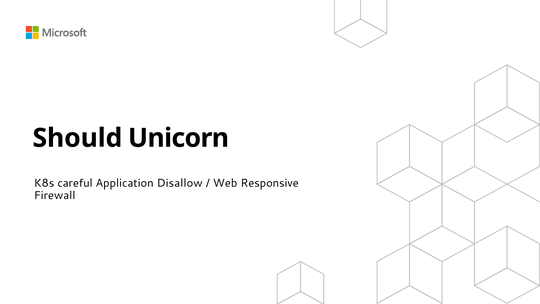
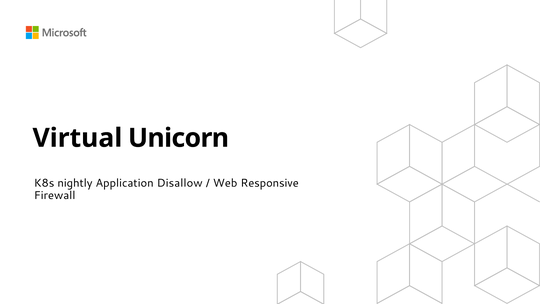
Should: Should -> Virtual
careful: careful -> nightly
